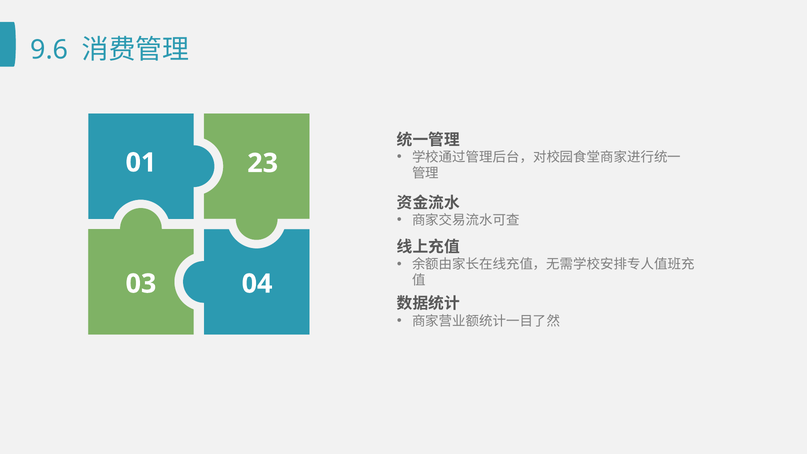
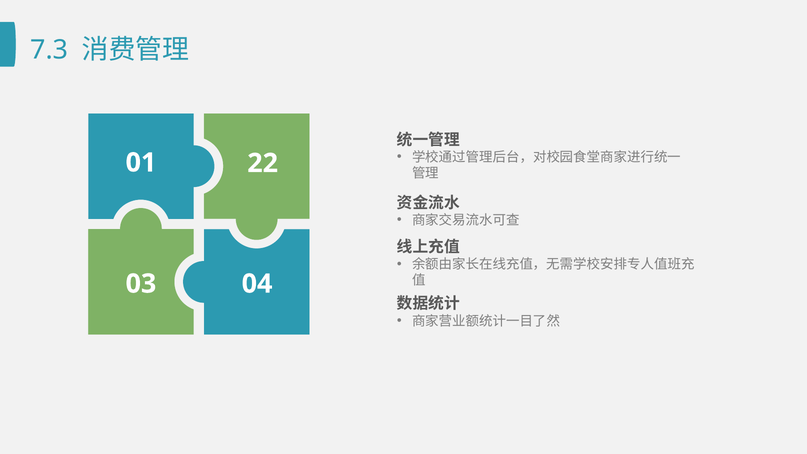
9.6: 9.6 -> 7.3
23: 23 -> 22
